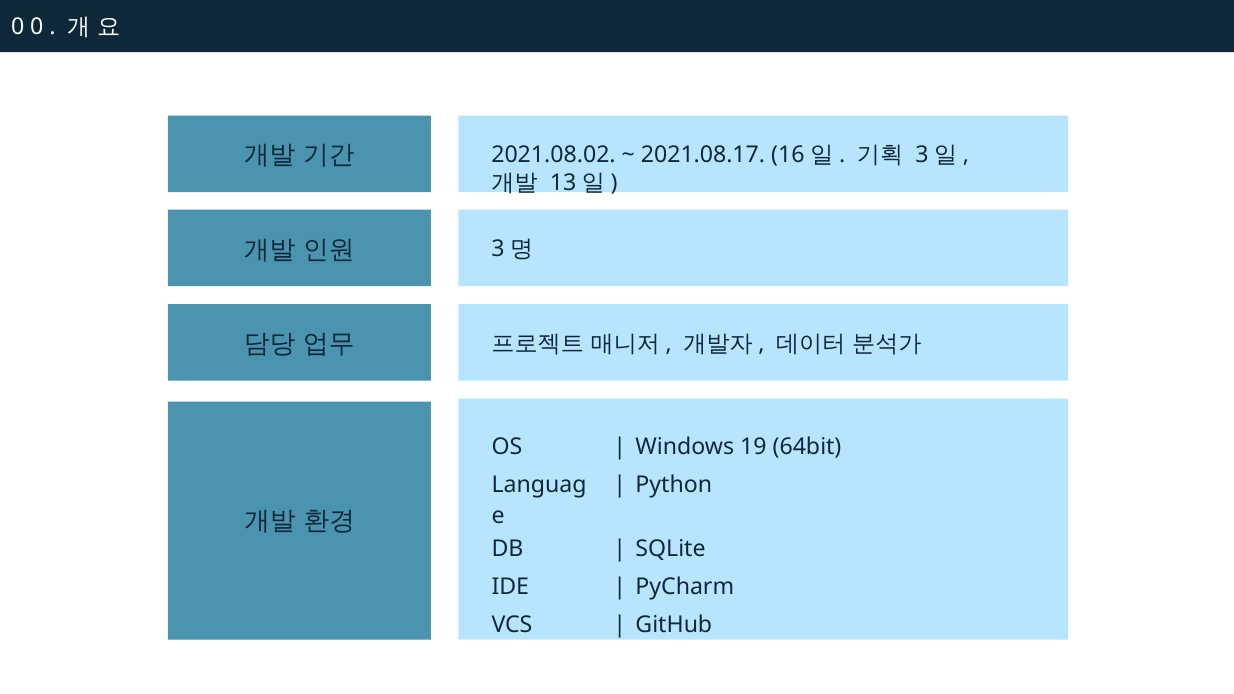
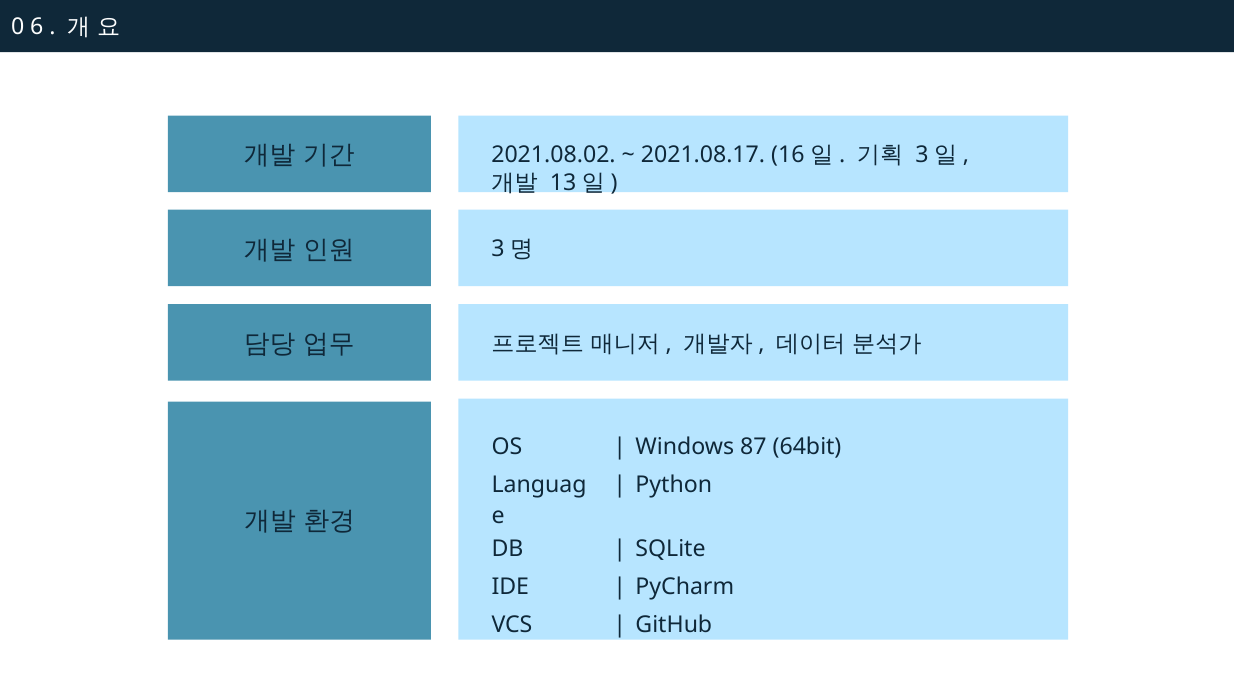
0 0: 0 -> 6
19: 19 -> 87
